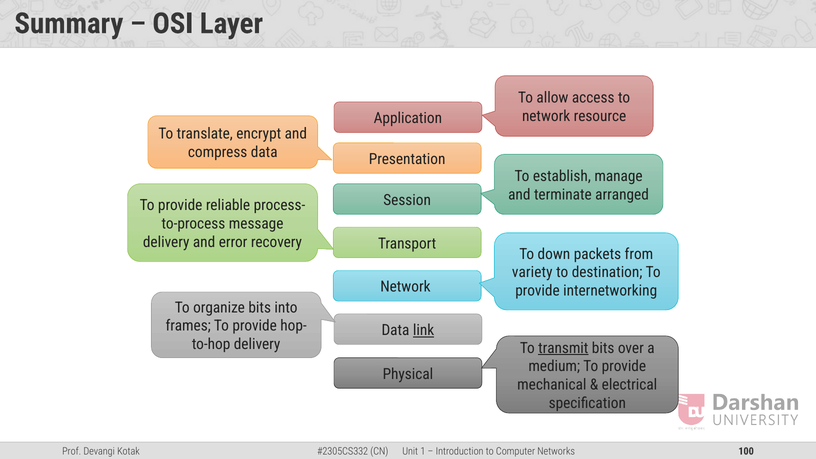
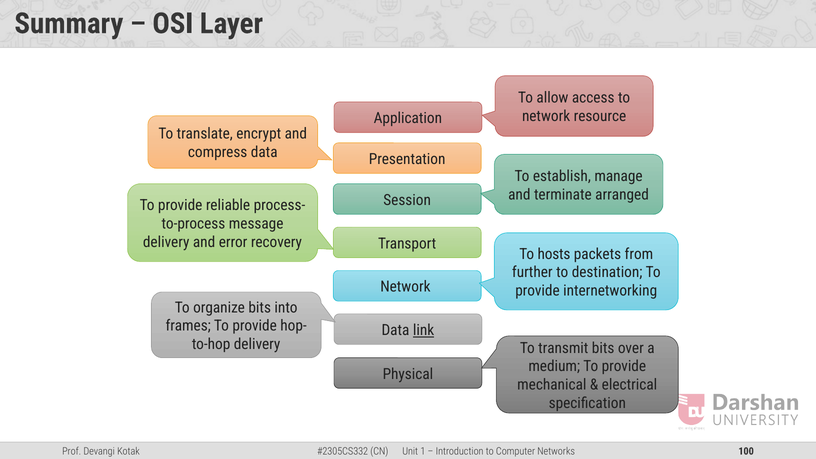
down: down -> hosts
variety: variety -> further
transmit underline: present -> none
